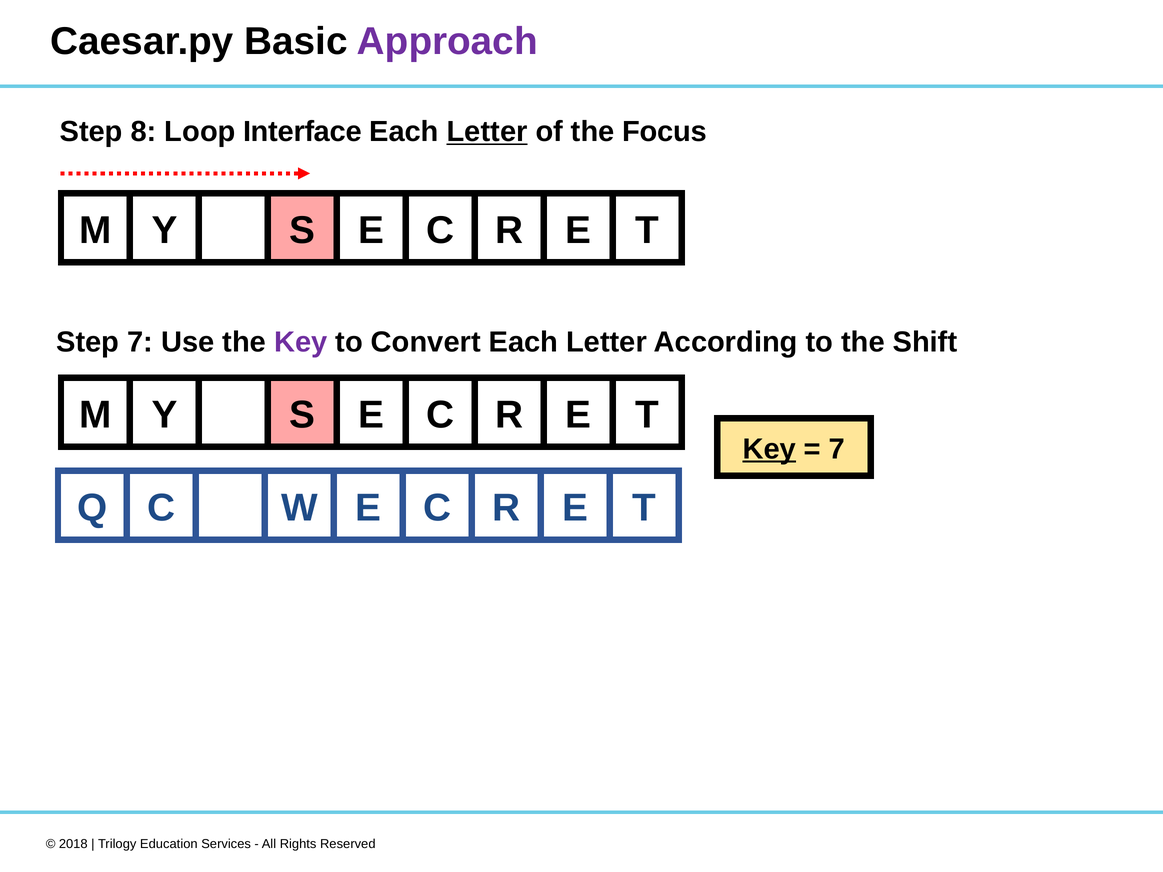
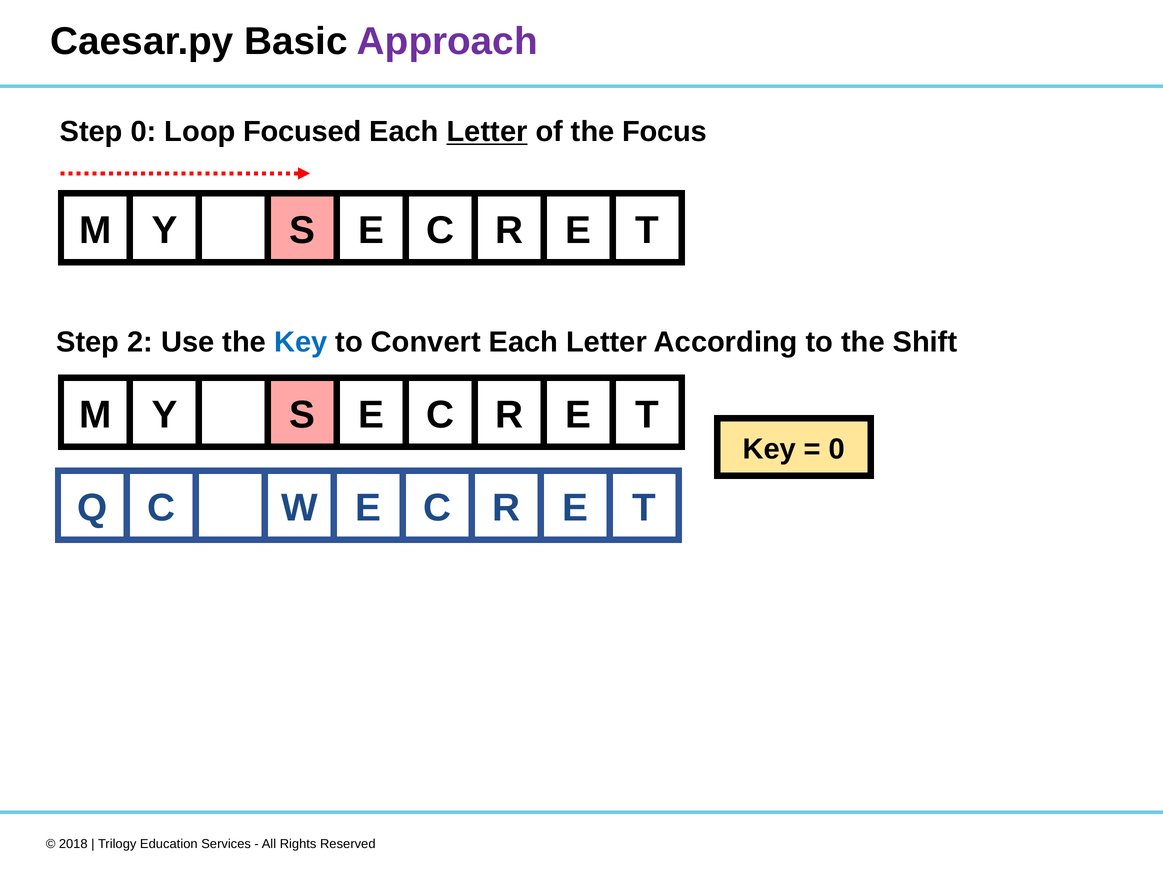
Step 8: 8 -> 0
Interface: Interface -> Focused
Step 7: 7 -> 2
Key at (301, 342) colour: purple -> blue
Key at (769, 449) underline: present -> none
7 at (837, 449): 7 -> 0
